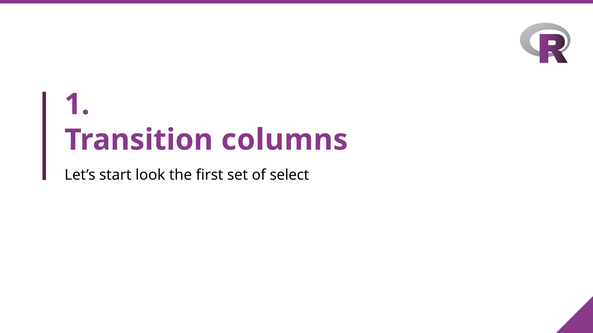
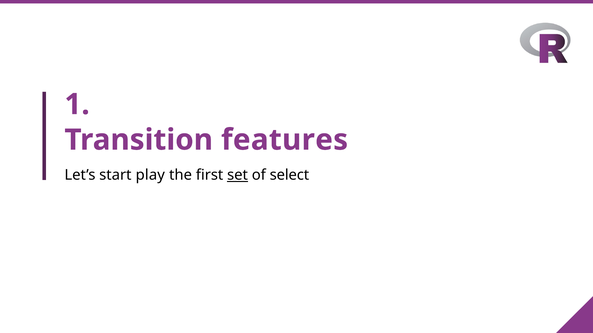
columns: columns -> features
look: look -> play
set underline: none -> present
